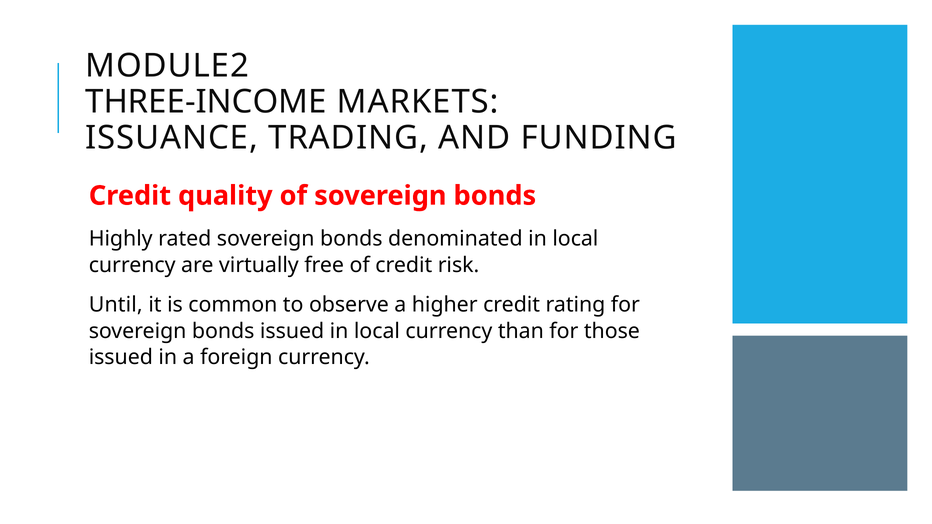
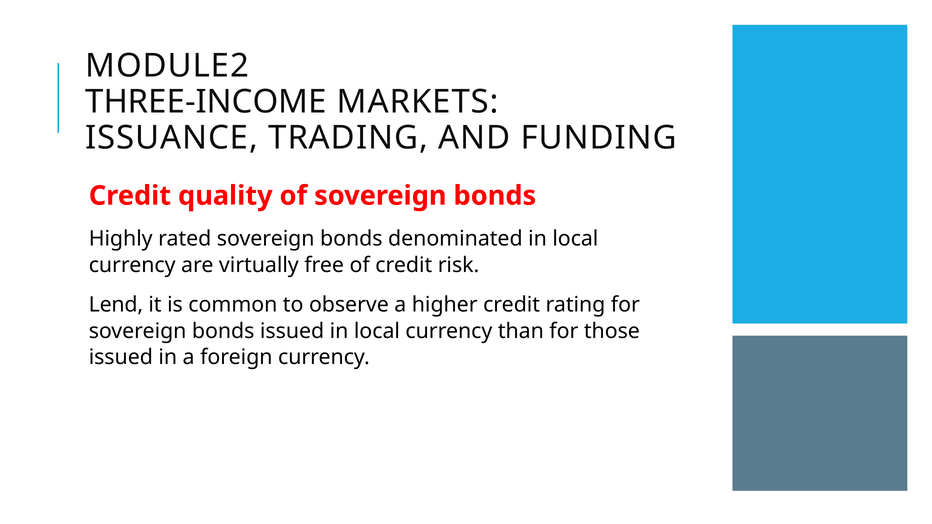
Until: Until -> Lend
